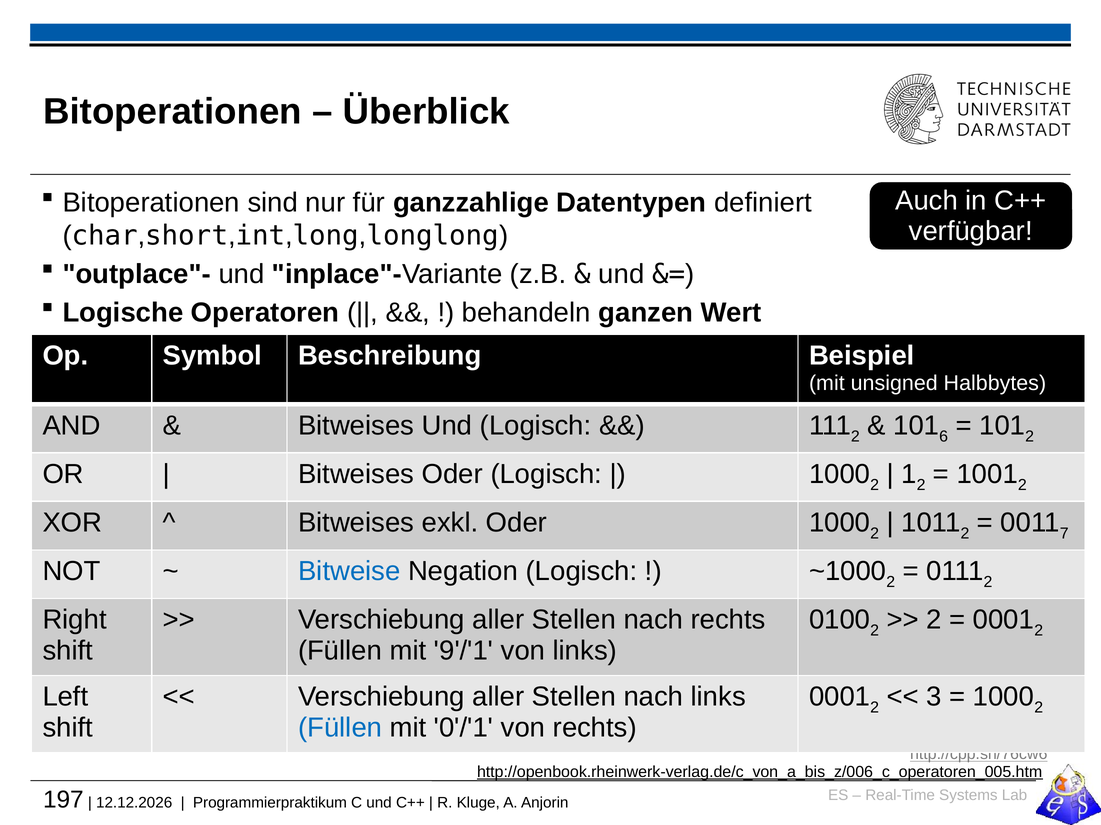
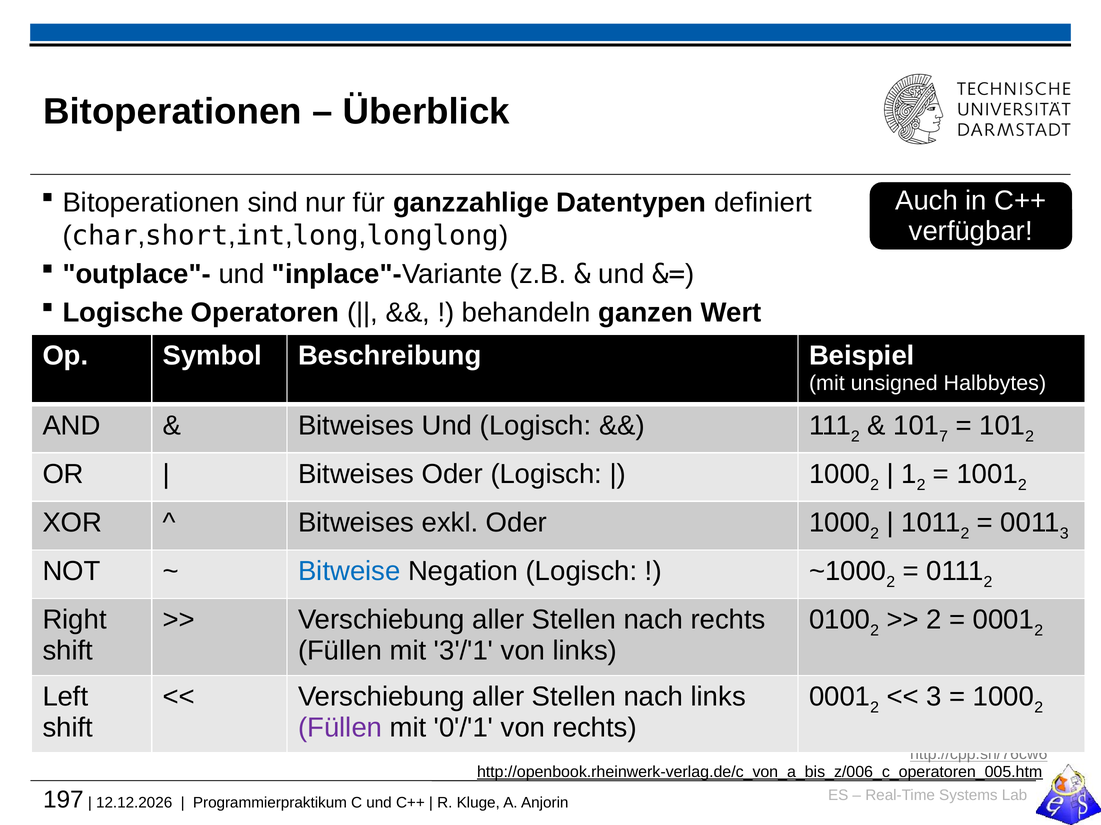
6: 6 -> 7
7 at (1064, 534): 7 -> 3
9'/'1: 9'/'1 -> 3'/'1
Füllen at (340, 728) colour: blue -> purple
